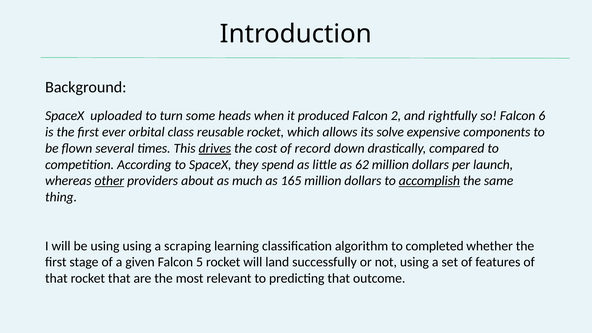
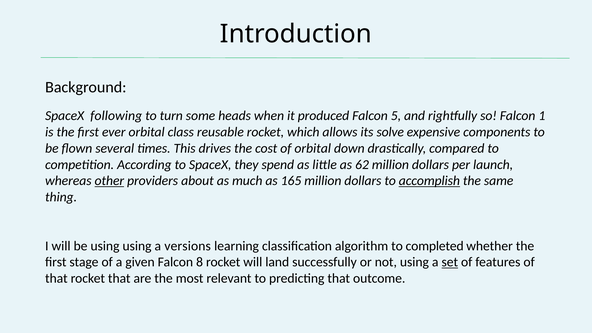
uploaded: uploaded -> following
2: 2 -> 5
6: 6 -> 1
drives underline: present -> none
of record: record -> orbital
scraping: scraping -> versions
5: 5 -> 8
set underline: none -> present
